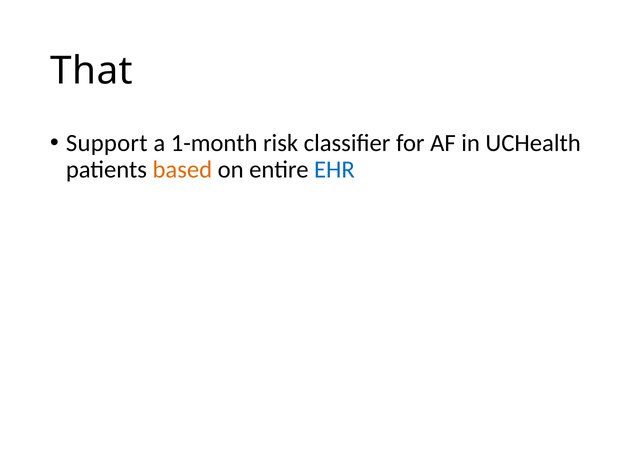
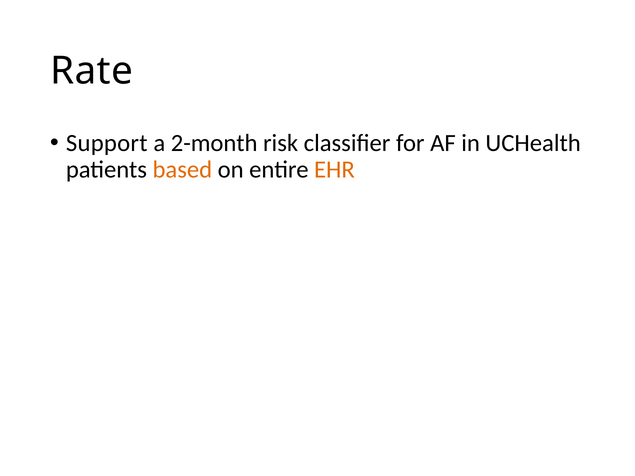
That: That -> Rate
1-month: 1-month -> 2-month
EHR colour: blue -> orange
